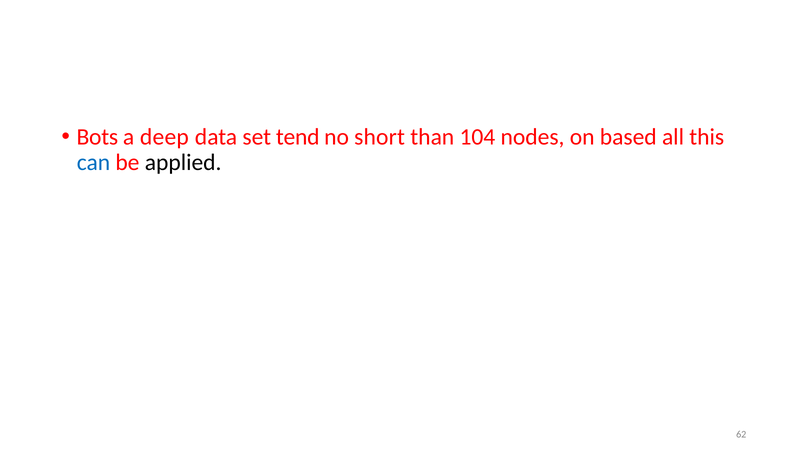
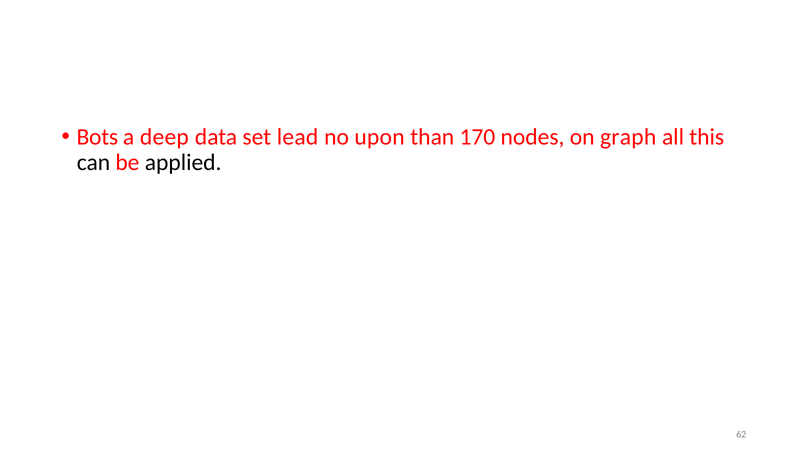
tend: tend -> lead
short: short -> upon
104: 104 -> 170
based: based -> graph
can colour: blue -> black
